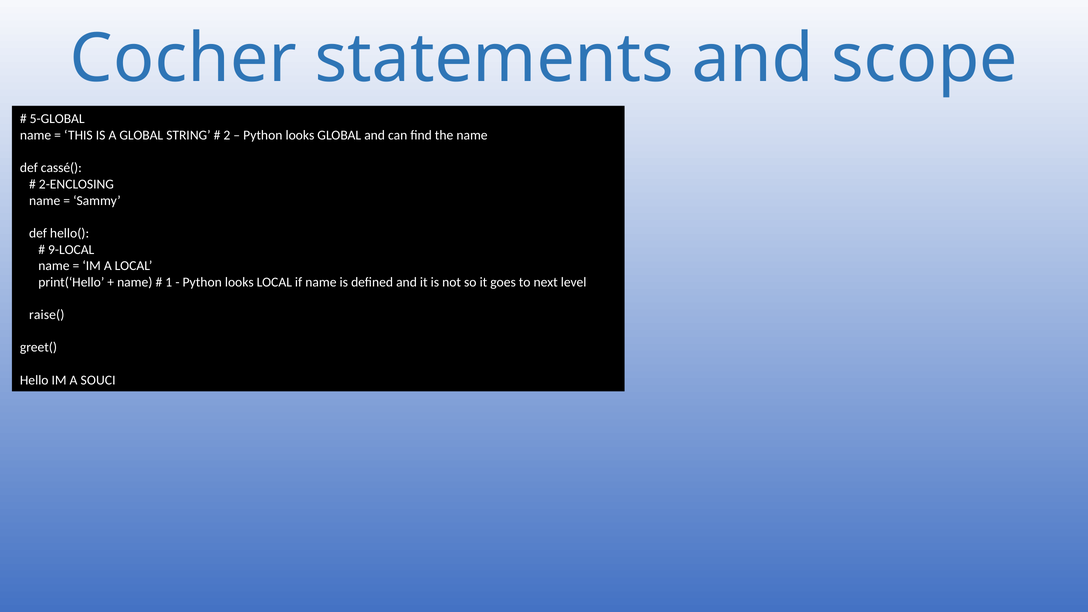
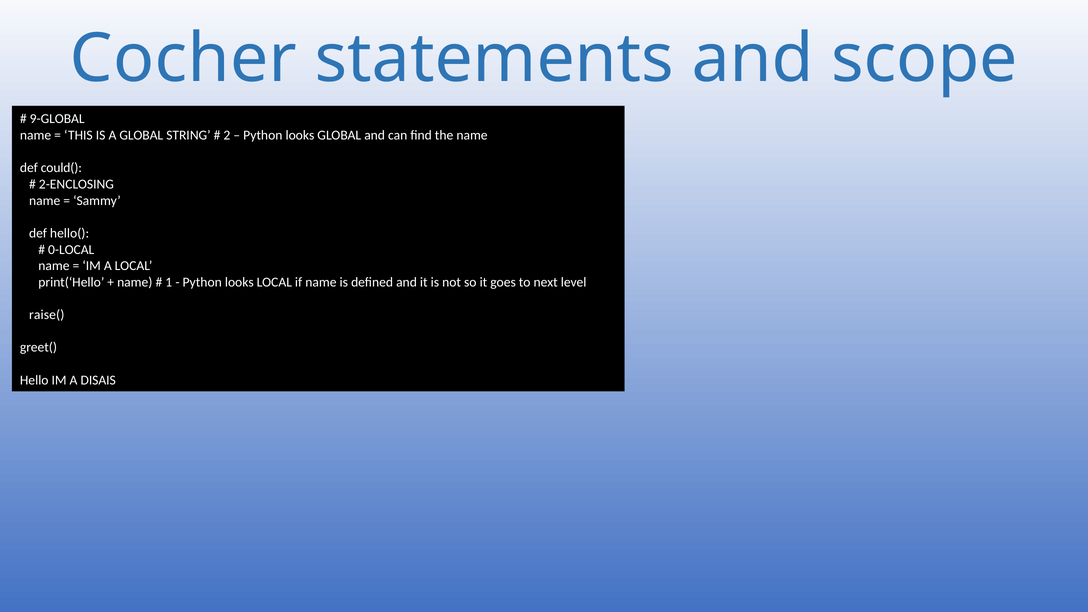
5-GLOBAL: 5-GLOBAL -> 9-GLOBAL
cassé(: cassé( -> could(
9-LOCAL: 9-LOCAL -> 0-LOCAL
SOUCI: SOUCI -> DISAIS
